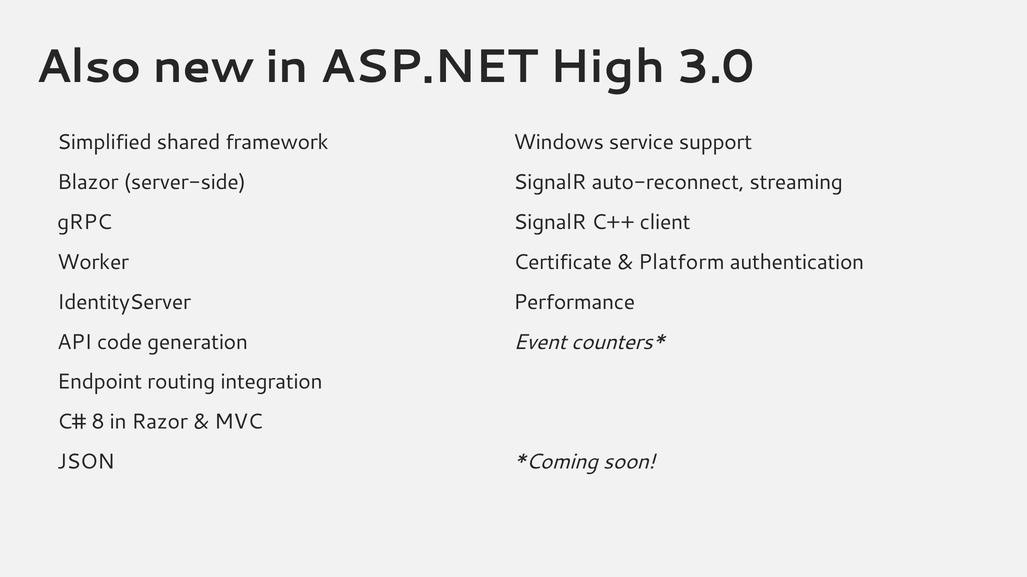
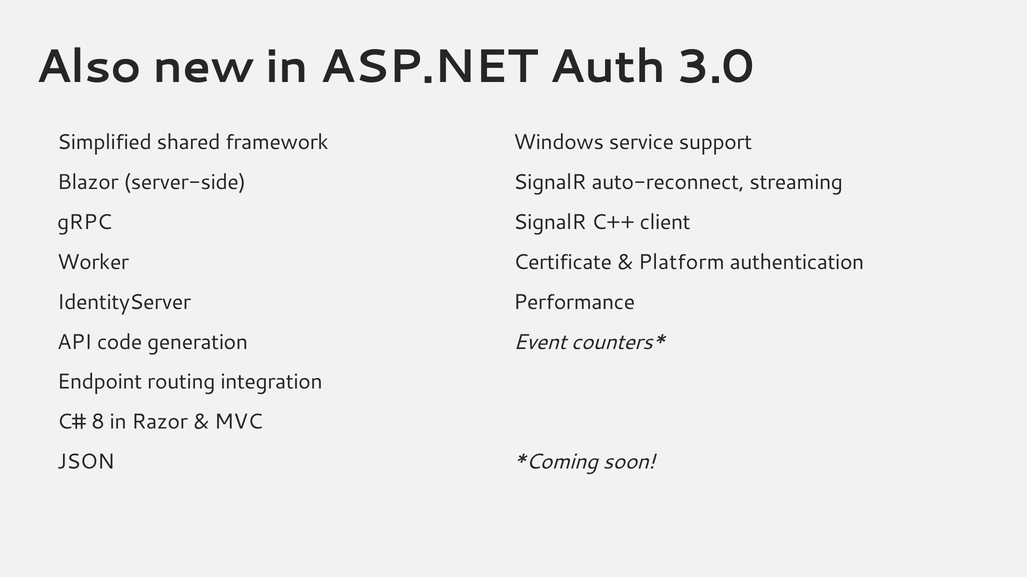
High: High -> Auth
